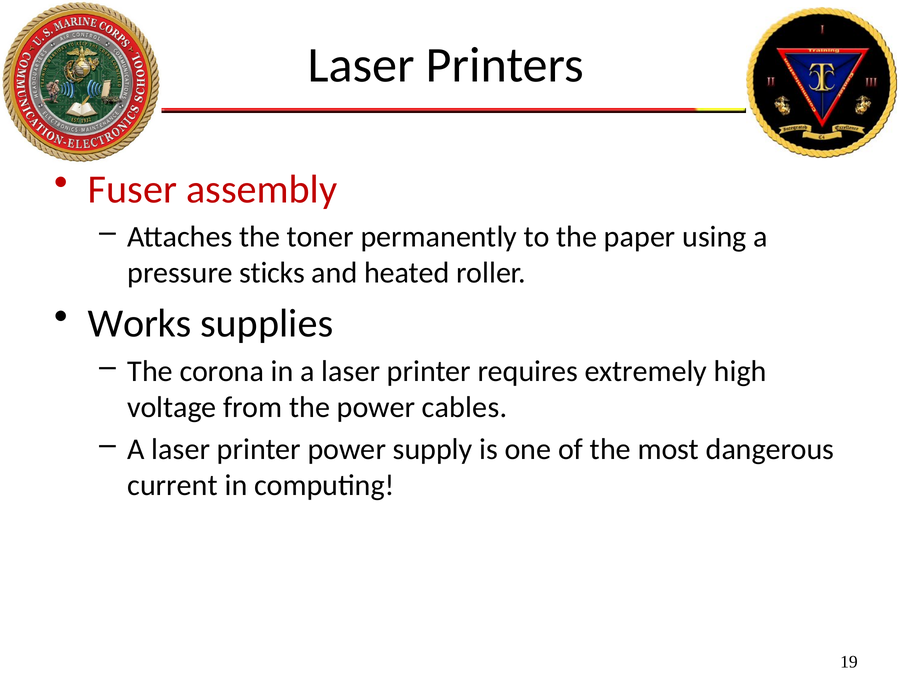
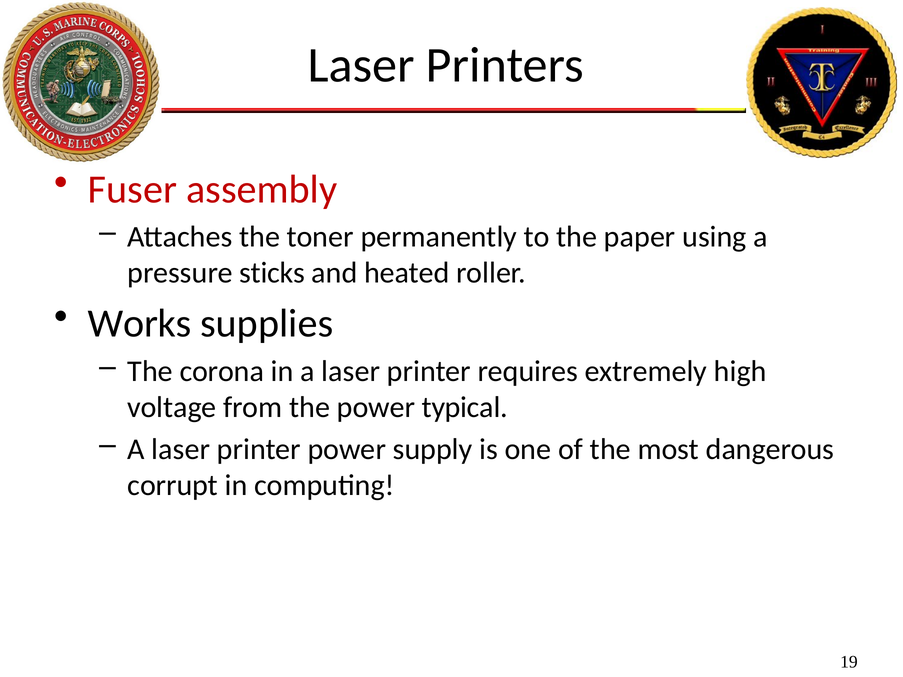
cables: cables -> typical
current: current -> corrupt
